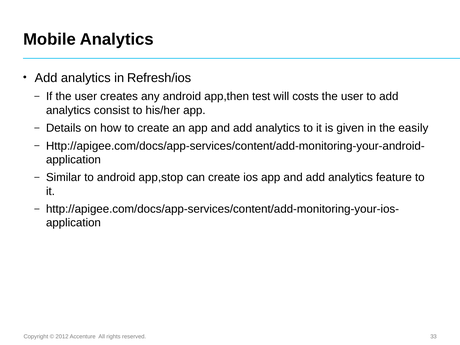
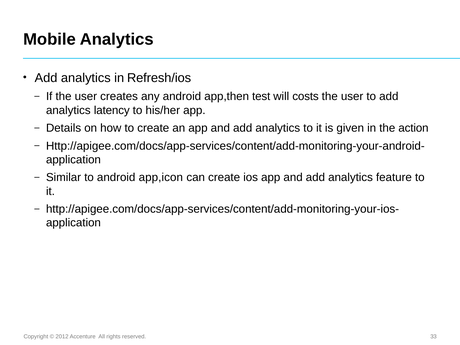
consist: consist -> latency
easily: easily -> action
app,stop: app,stop -> app,icon
